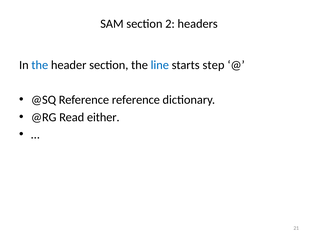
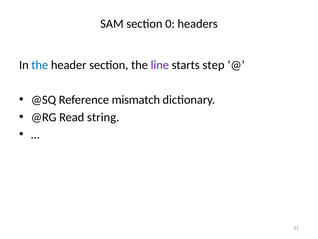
2: 2 -> 0
line colour: blue -> purple
Reference reference: reference -> mismatch
either: either -> string
